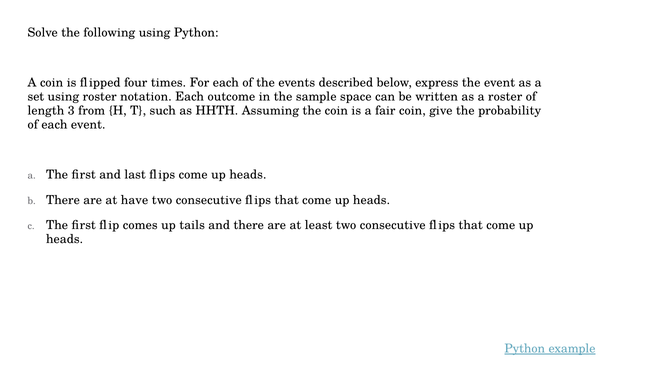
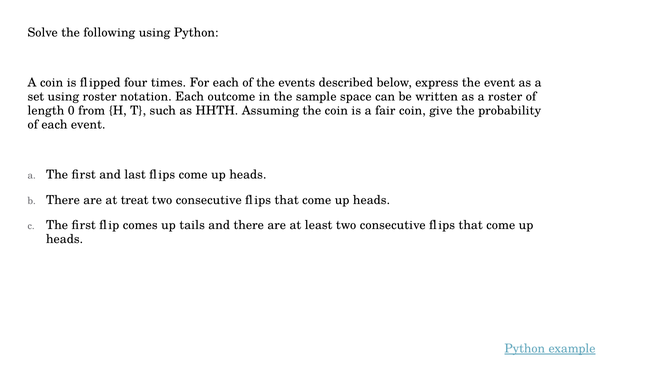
3: 3 -> 0
have: have -> treat
